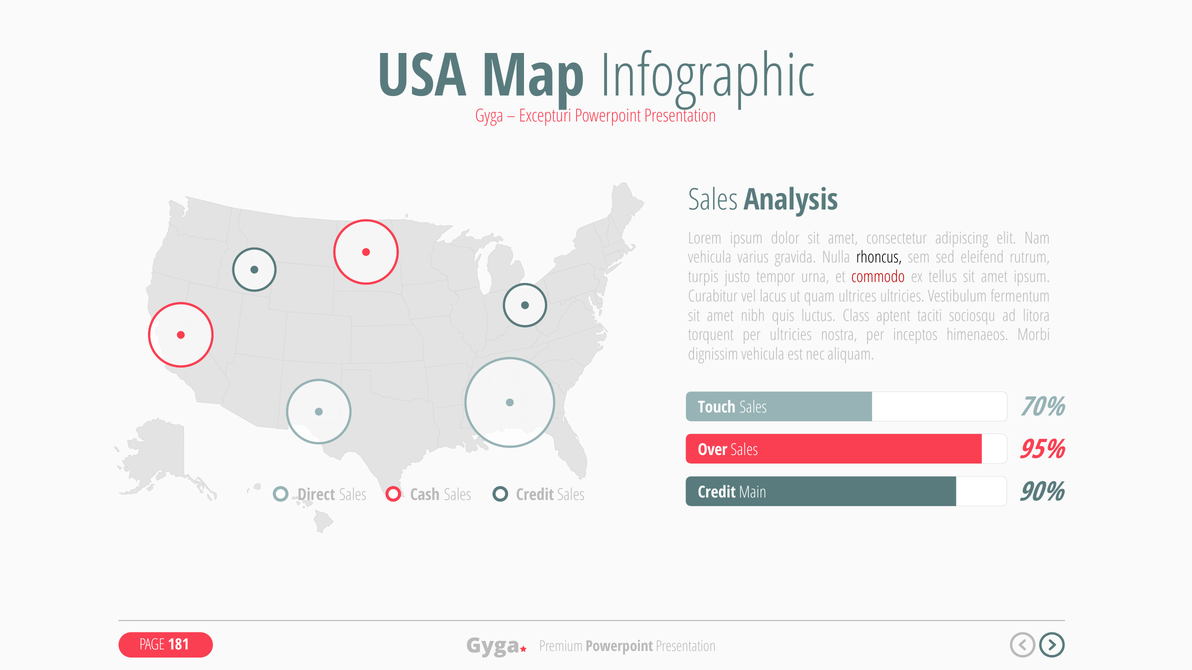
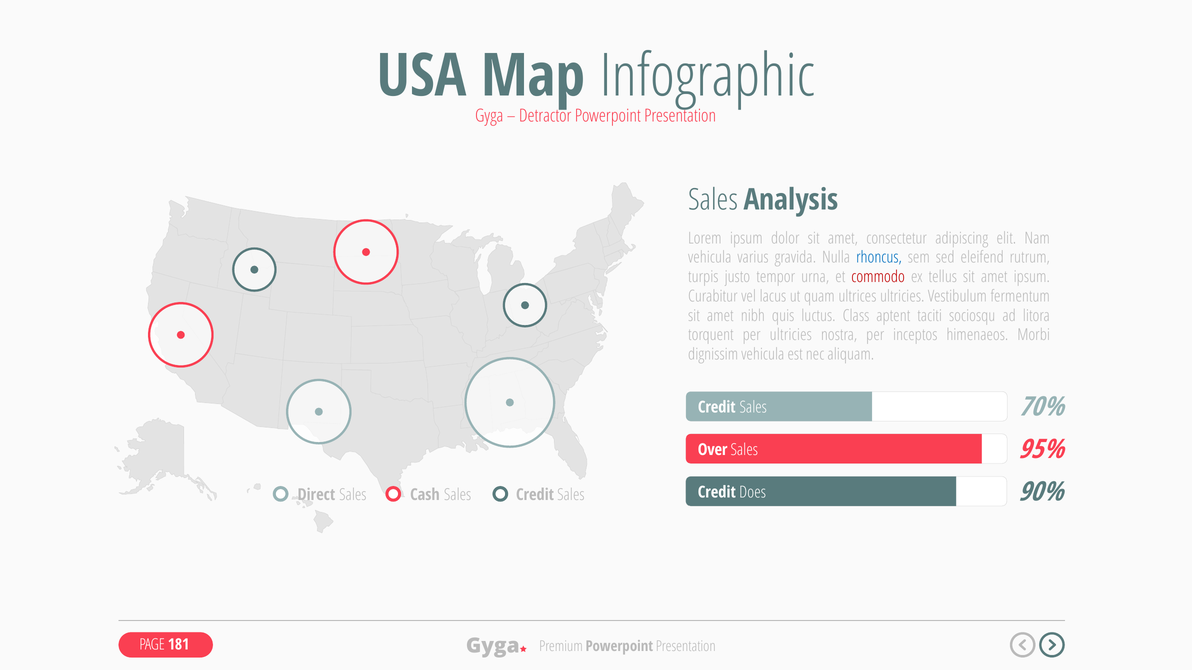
Excepturi: Excepturi -> Detractor
rhoncus colour: black -> blue
Touch at (717, 408): Touch -> Credit
Main: Main -> Does
